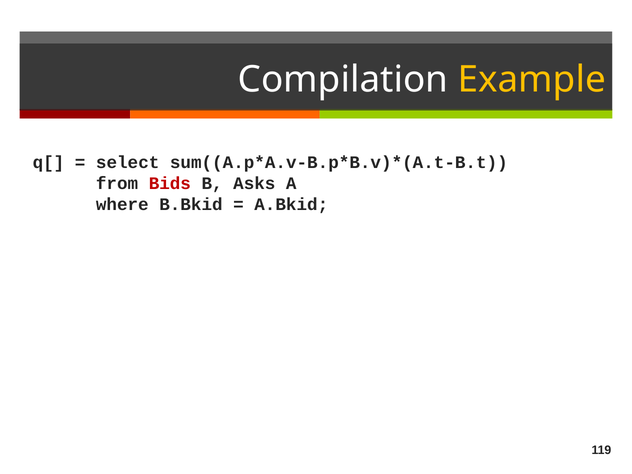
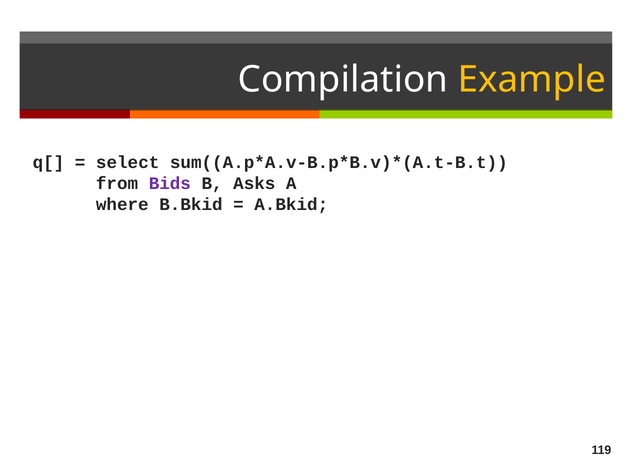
Bids colour: red -> purple
